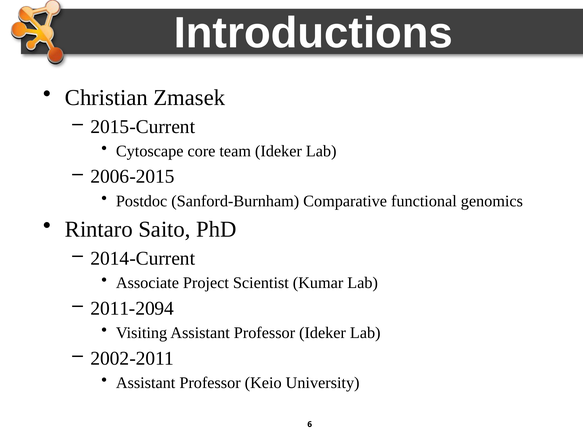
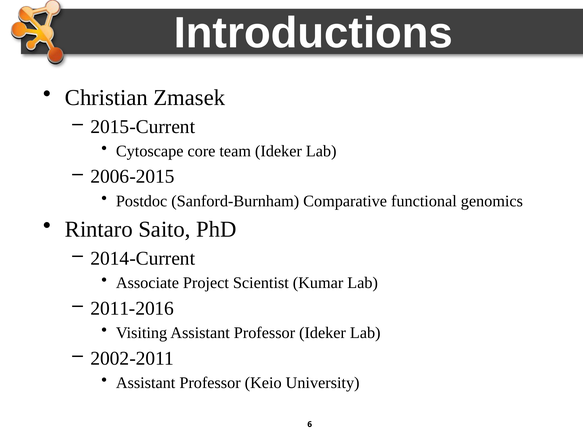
2011-2094: 2011-2094 -> 2011-2016
